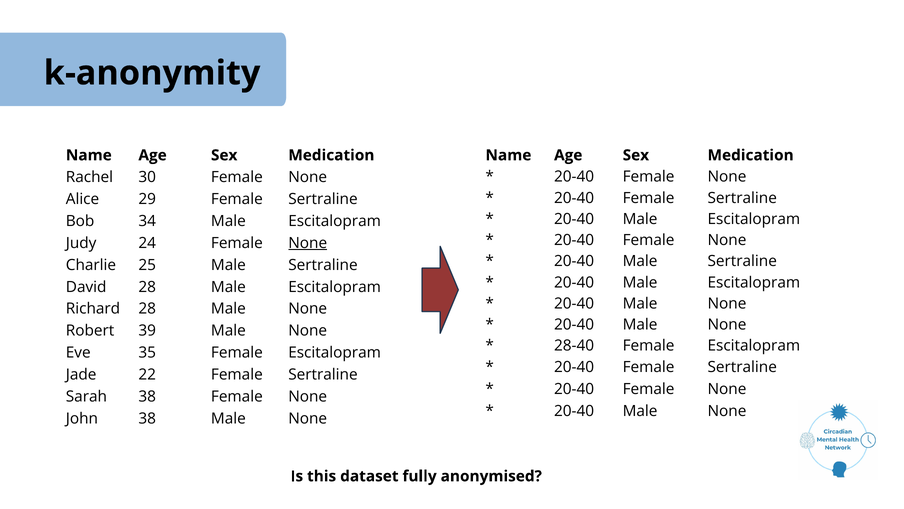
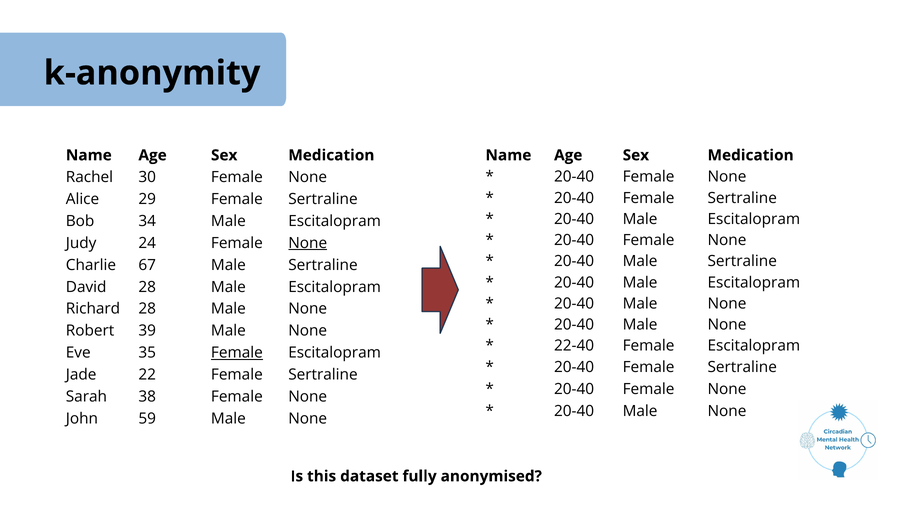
25: 25 -> 67
28-40: 28-40 -> 22-40
Female at (237, 352) underline: none -> present
John 38: 38 -> 59
